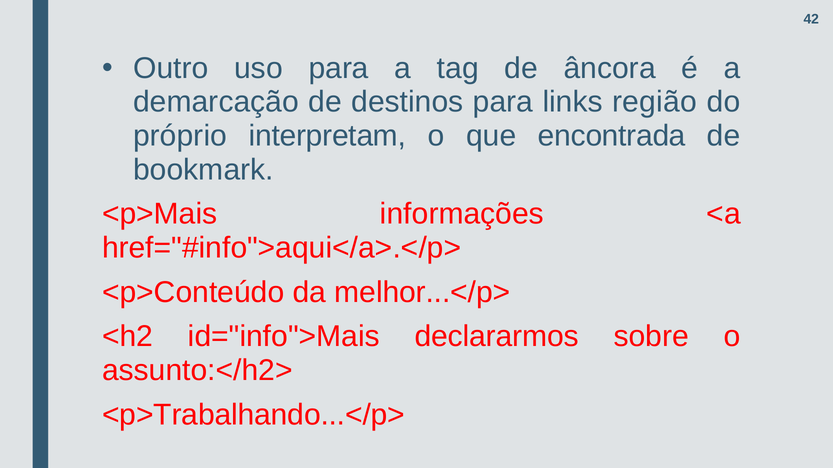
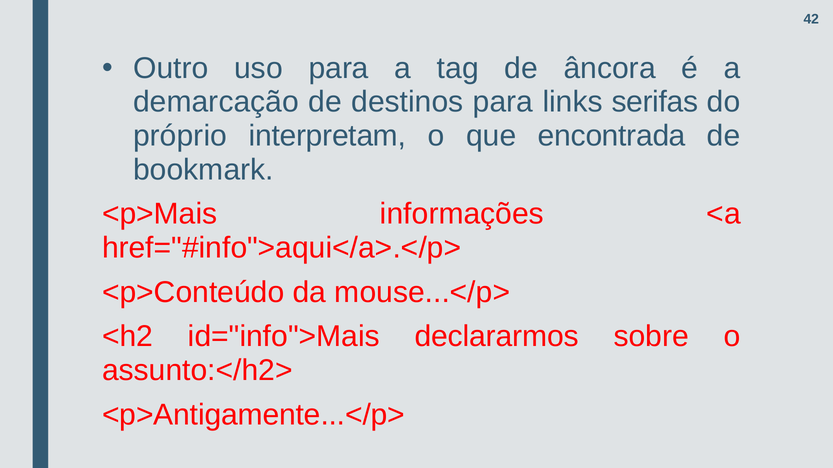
região: região -> serifas
melhor...</p>: melhor...</p> -> mouse...</p>
<p>Trabalhando...</p>: <p>Trabalhando...</p> -> <p>Antigamente...</p>
